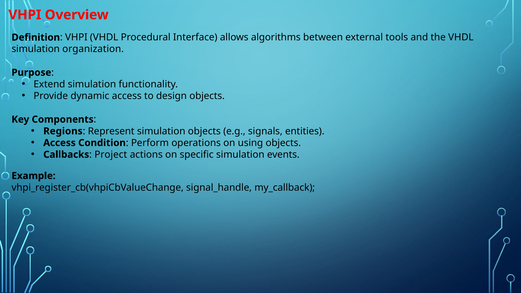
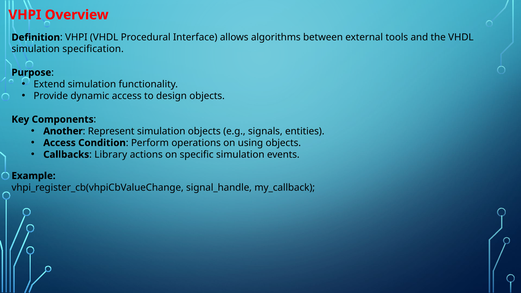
organization: organization -> specification
Regions: Regions -> Another
Project: Project -> Library
